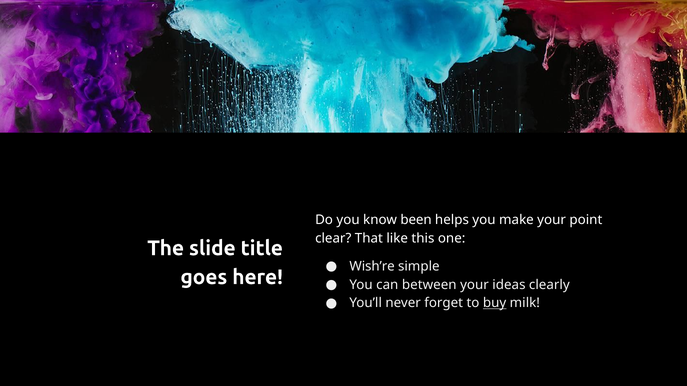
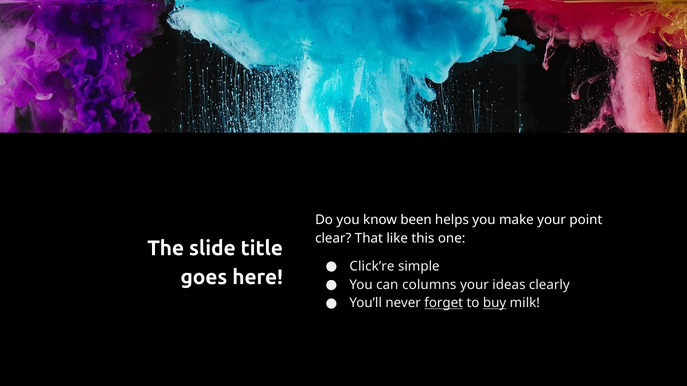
Wish’re: Wish’re -> Click’re
between: between -> columns
forget underline: none -> present
